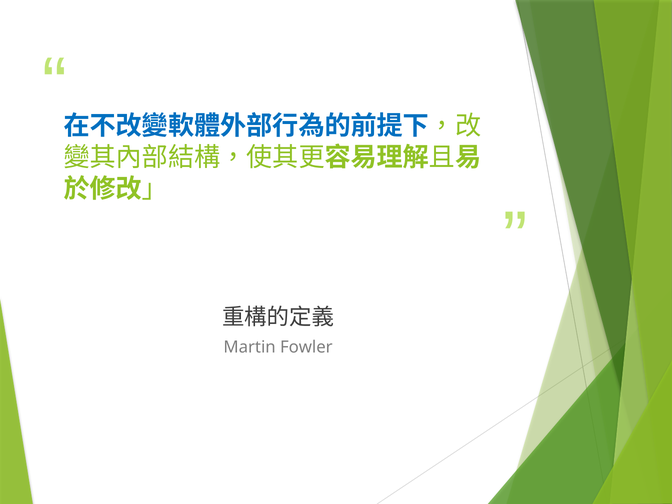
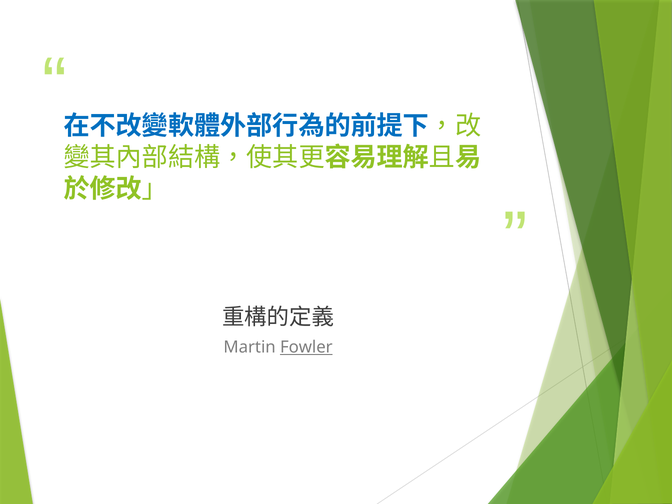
Fowler underline: none -> present
